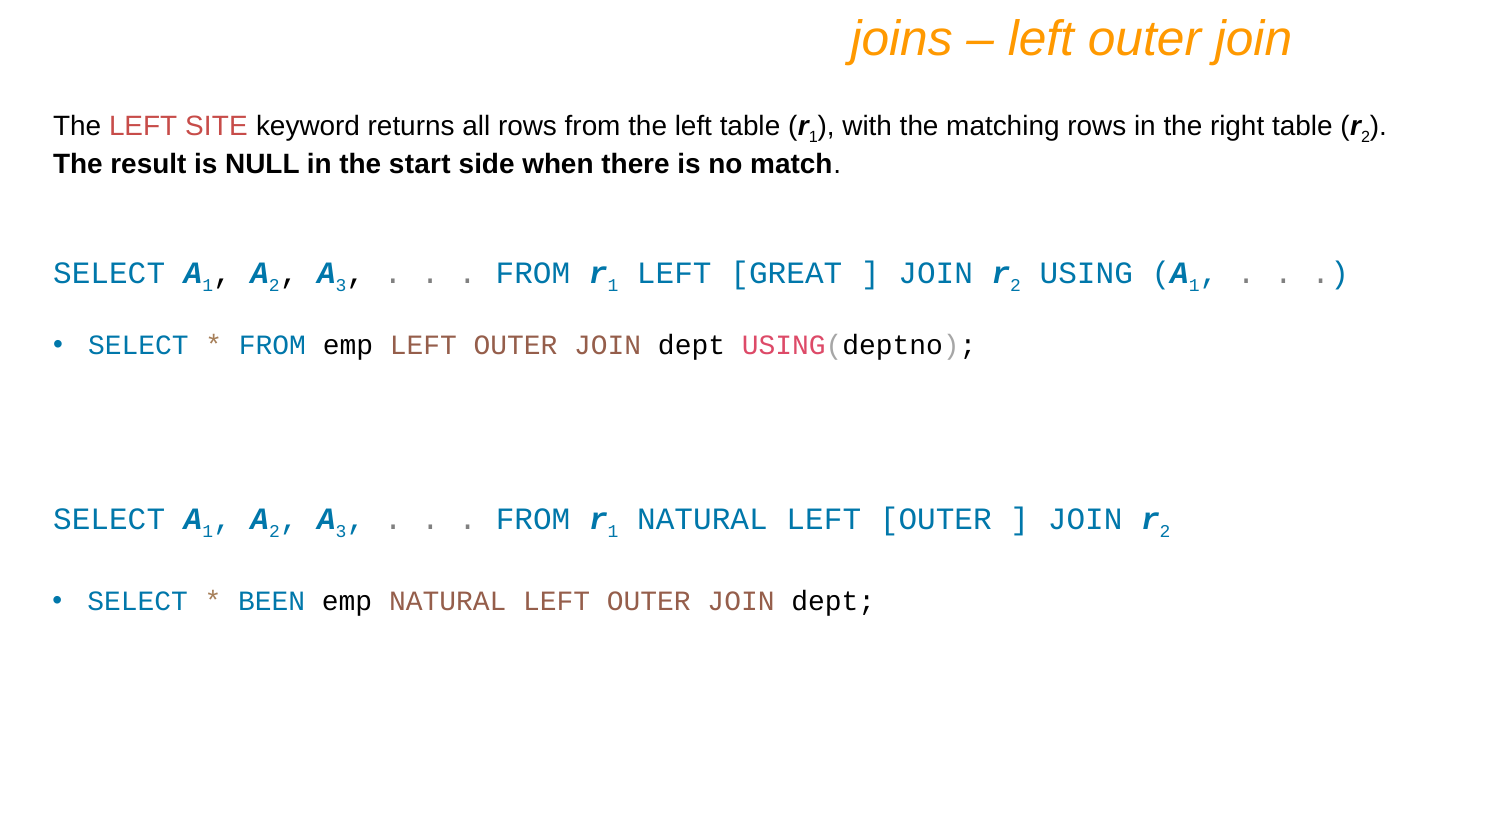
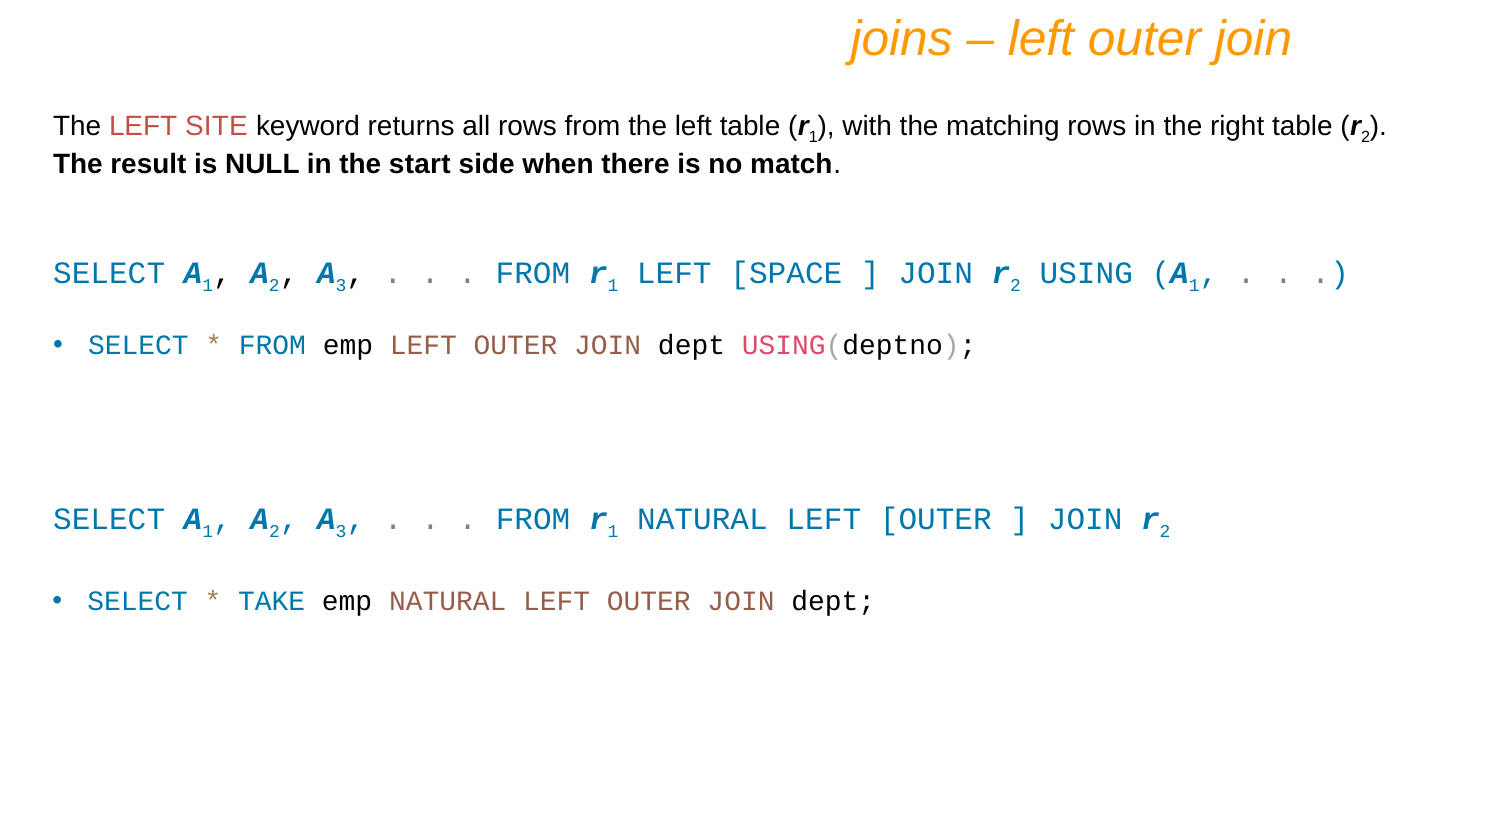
GREAT: GREAT -> SPACE
BEEN: BEEN -> TAKE
